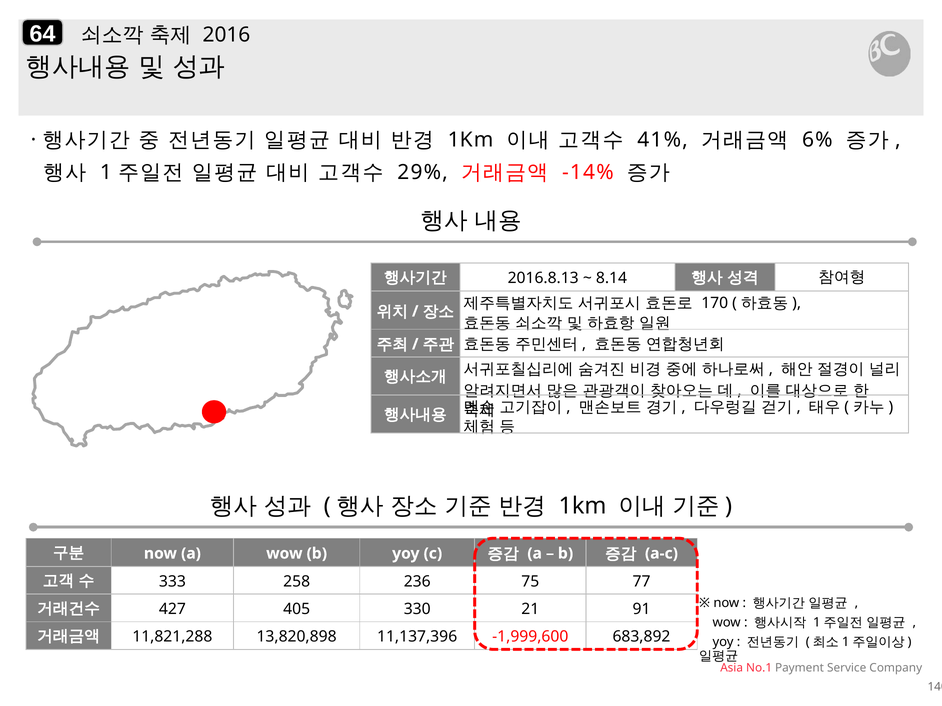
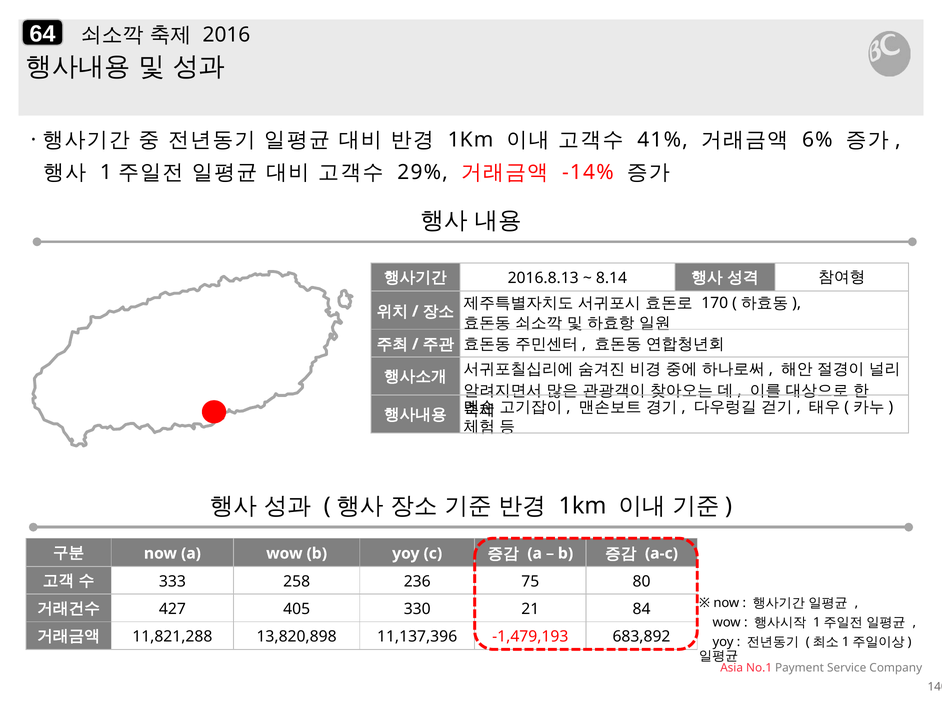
77: 77 -> 80
91: 91 -> 84
-1,999,600: -1,999,600 -> -1,479,193
